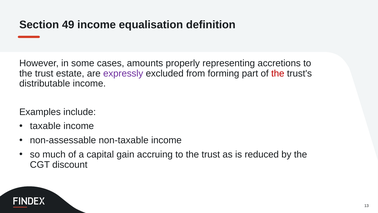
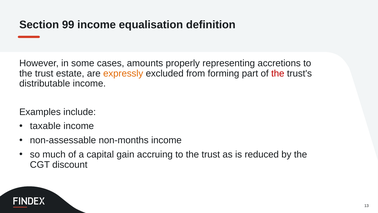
49: 49 -> 99
expressly colour: purple -> orange
non-taxable: non-taxable -> non-months
